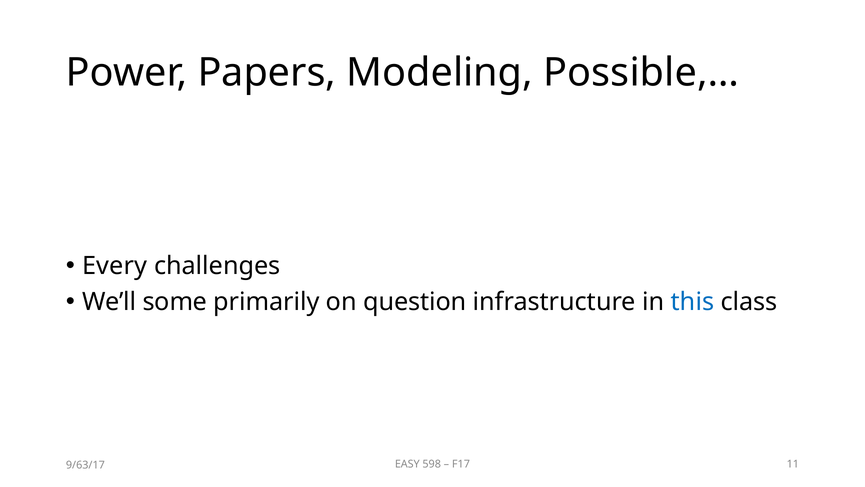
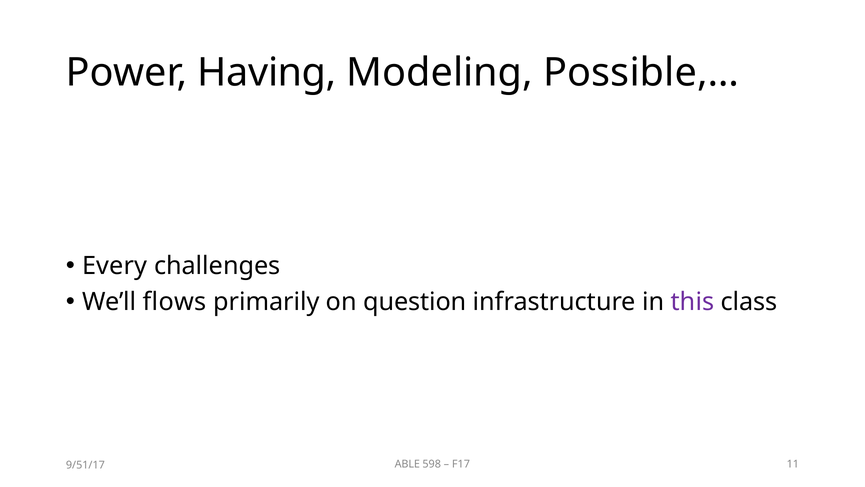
Papers: Papers -> Having
some: some -> flows
this colour: blue -> purple
EASY: EASY -> ABLE
9/63/17: 9/63/17 -> 9/51/17
